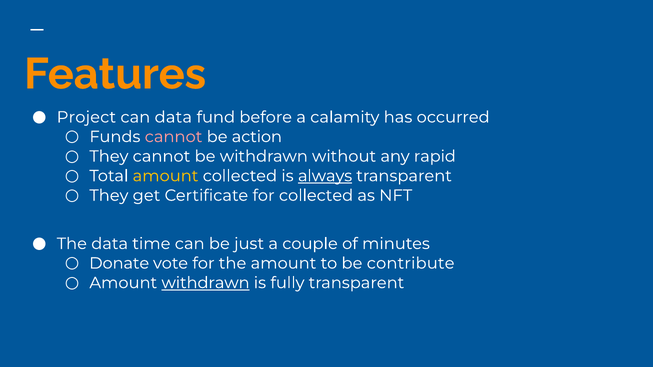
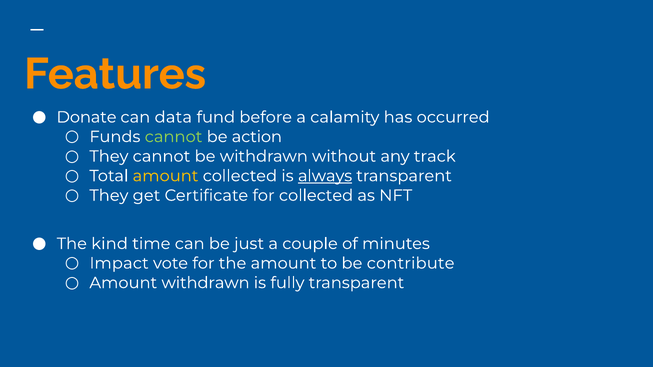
Project: Project -> Donate
cannot at (174, 137) colour: pink -> light green
rapid: rapid -> track
The data: data -> kind
Donate: Donate -> Impact
withdrawn at (206, 283) underline: present -> none
